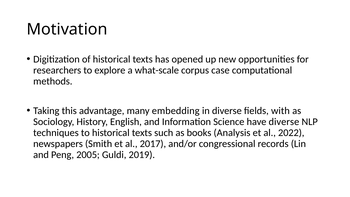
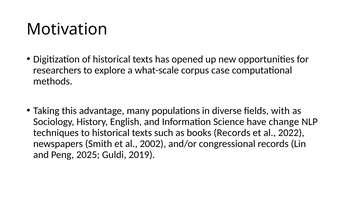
embedding: embedding -> populations
have diverse: diverse -> change
books Analysis: Analysis -> Records
2017: 2017 -> 2002
2005: 2005 -> 2025
